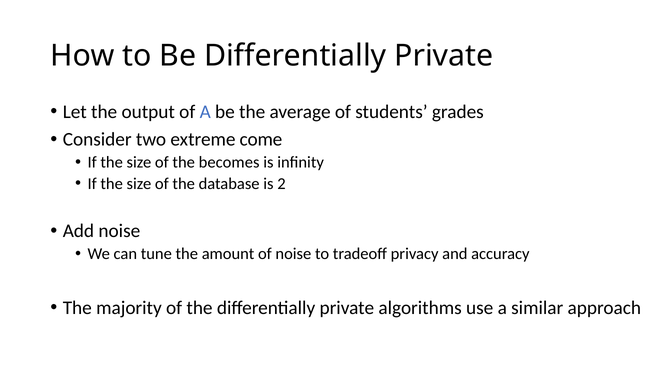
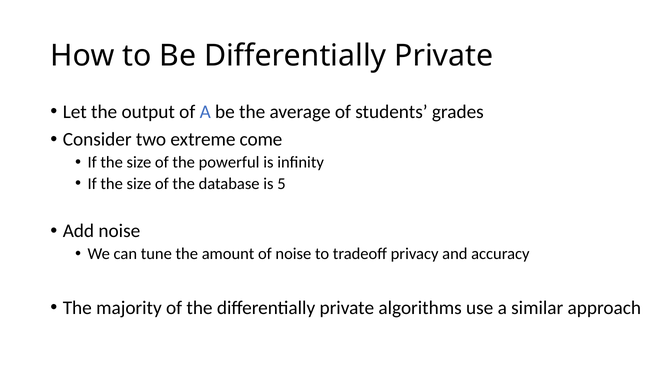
becomes: becomes -> powerful
2: 2 -> 5
